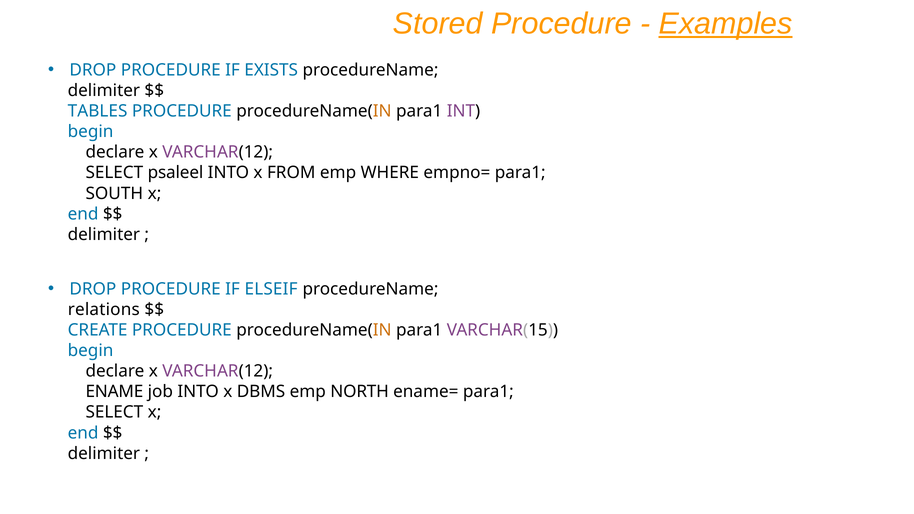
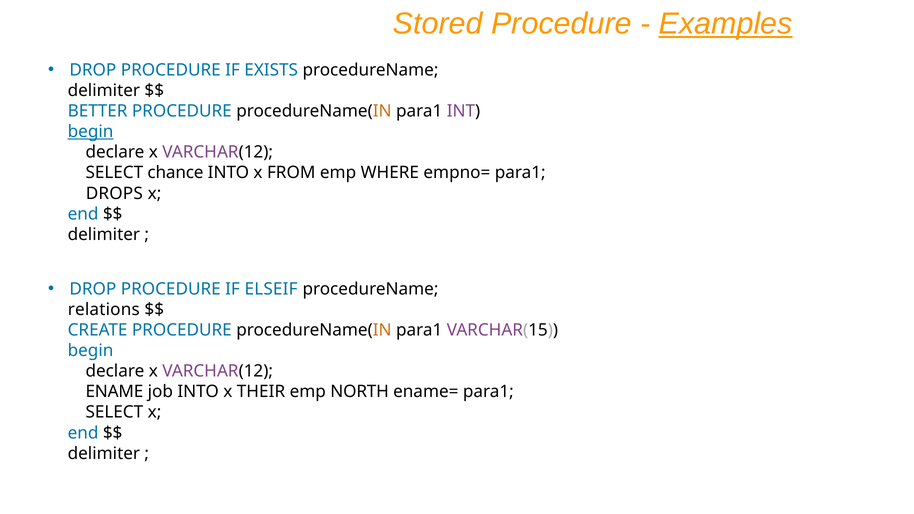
TABLES: TABLES -> BETTER
begin at (91, 132) underline: none -> present
psaleel: psaleel -> chance
SOUTH: SOUTH -> DROPS
DBMS: DBMS -> THEIR
